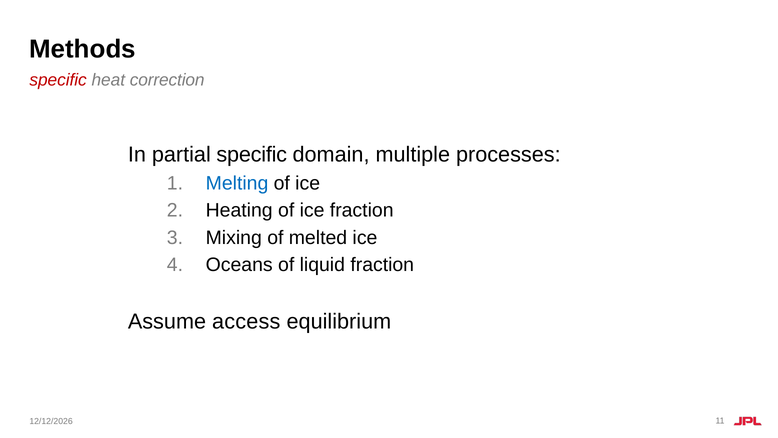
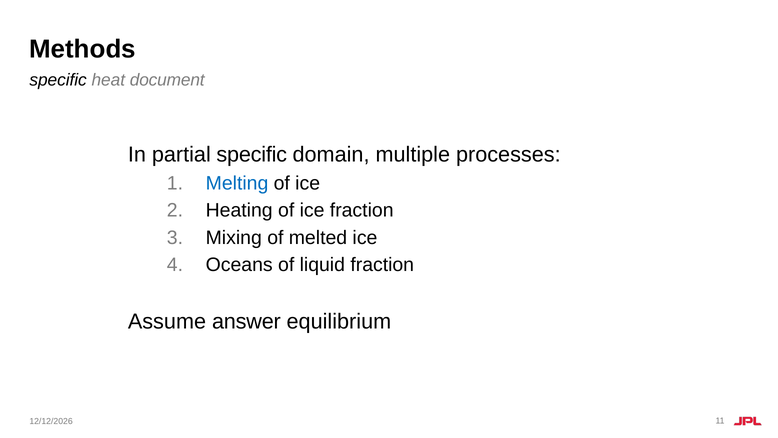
specific at (58, 80) colour: red -> black
correction: correction -> document
access: access -> answer
